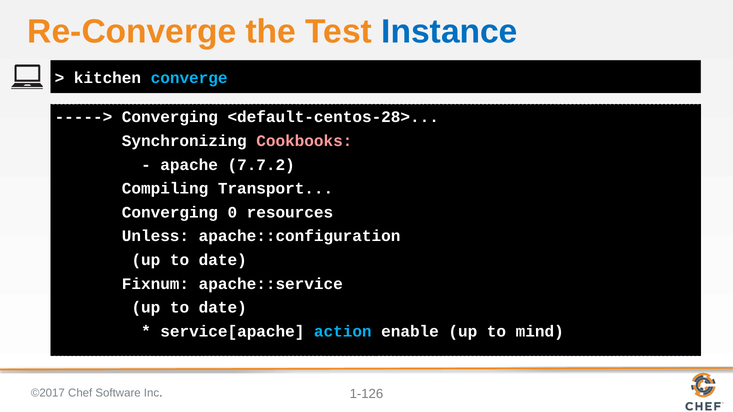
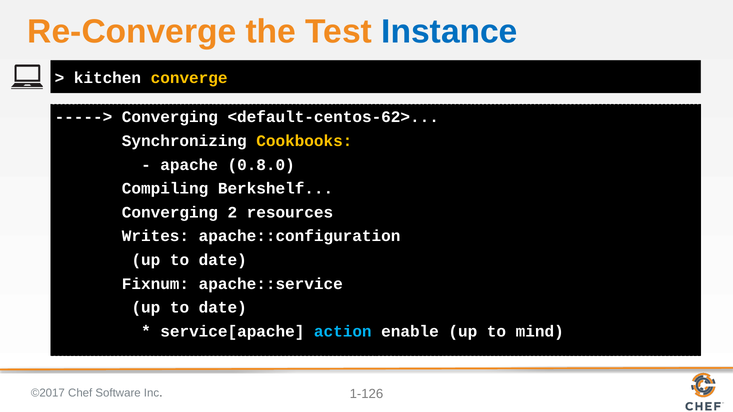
converge colour: light blue -> yellow
<default-centos-28>: <default-centos-28> -> <default-centos-62>
Cookbooks colour: pink -> yellow
7.7.2: 7.7.2 -> 0.8.0
Transport: Transport -> Berkshelf
0: 0 -> 2
Unless: Unless -> Writes
